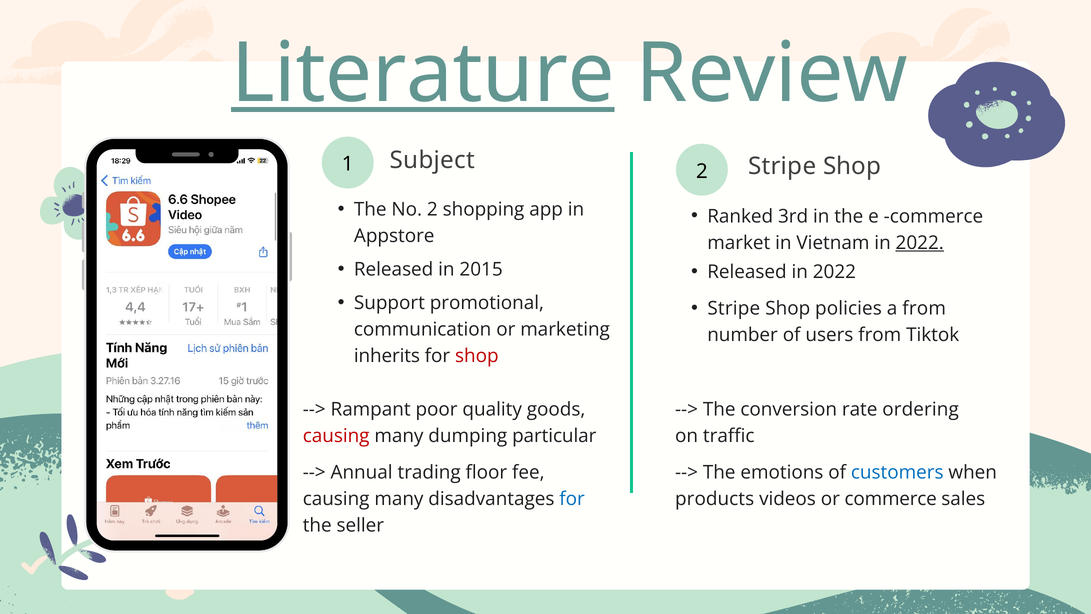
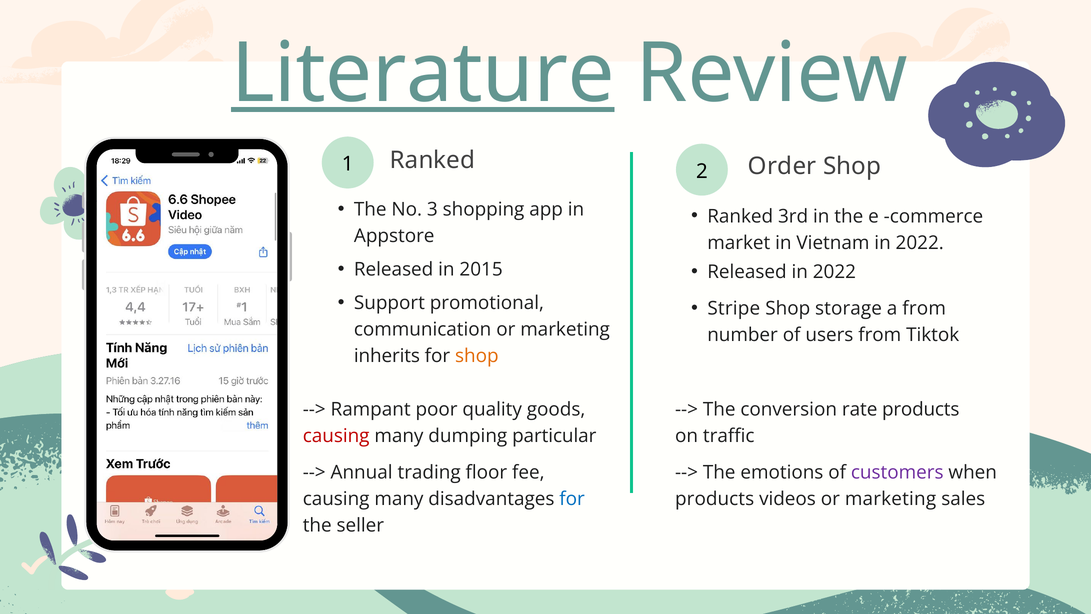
1 Subject: Subject -> Ranked
2 Stripe: Stripe -> Order
No 2: 2 -> 3
2022 at (920, 243) underline: present -> none
policies: policies -> storage
shop at (477, 356) colour: red -> orange
rate ordering: ordering -> products
customers colour: blue -> purple
videos or commerce: commerce -> marketing
